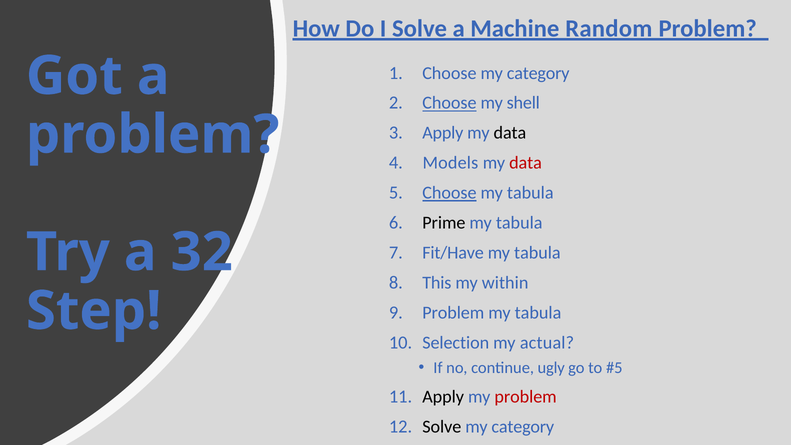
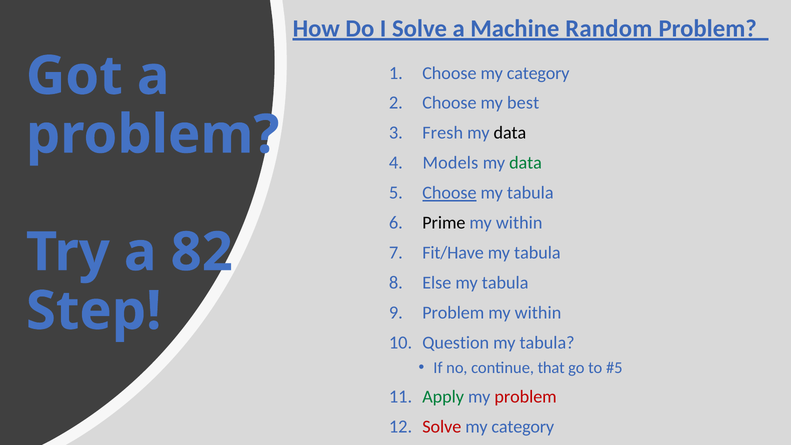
Choose at (449, 103) underline: present -> none
shell: shell -> best
Apply at (443, 133): Apply -> Fresh
data at (526, 163) colour: red -> green
tabula at (519, 223): tabula -> within
32: 32 -> 82
This: This -> Else
within at (505, 283): within -> tabula
tabula at (538, 313): tabula -> within
Selection: Selection -> Question
actual at (547, 343): actual -> tabula
ugly: ugly -> that
Apply at (443, 397) colour: black -> green
Solve at (442, 427) colour: black -> red
